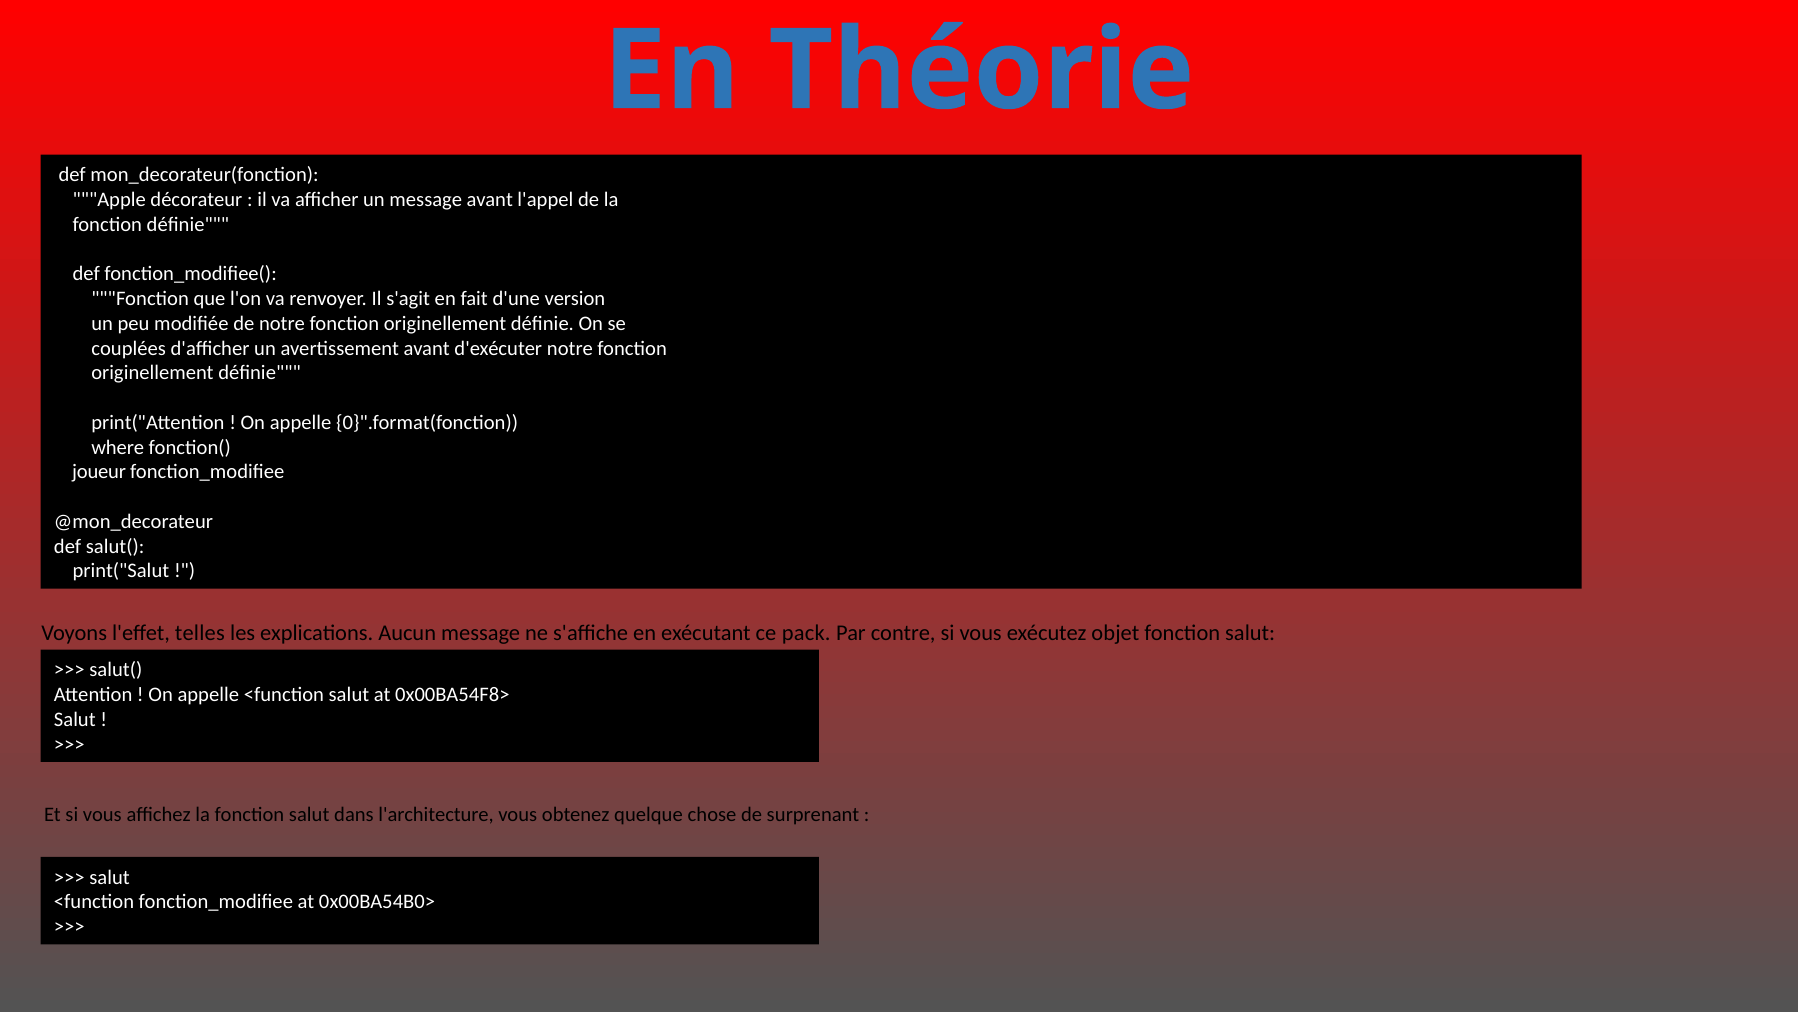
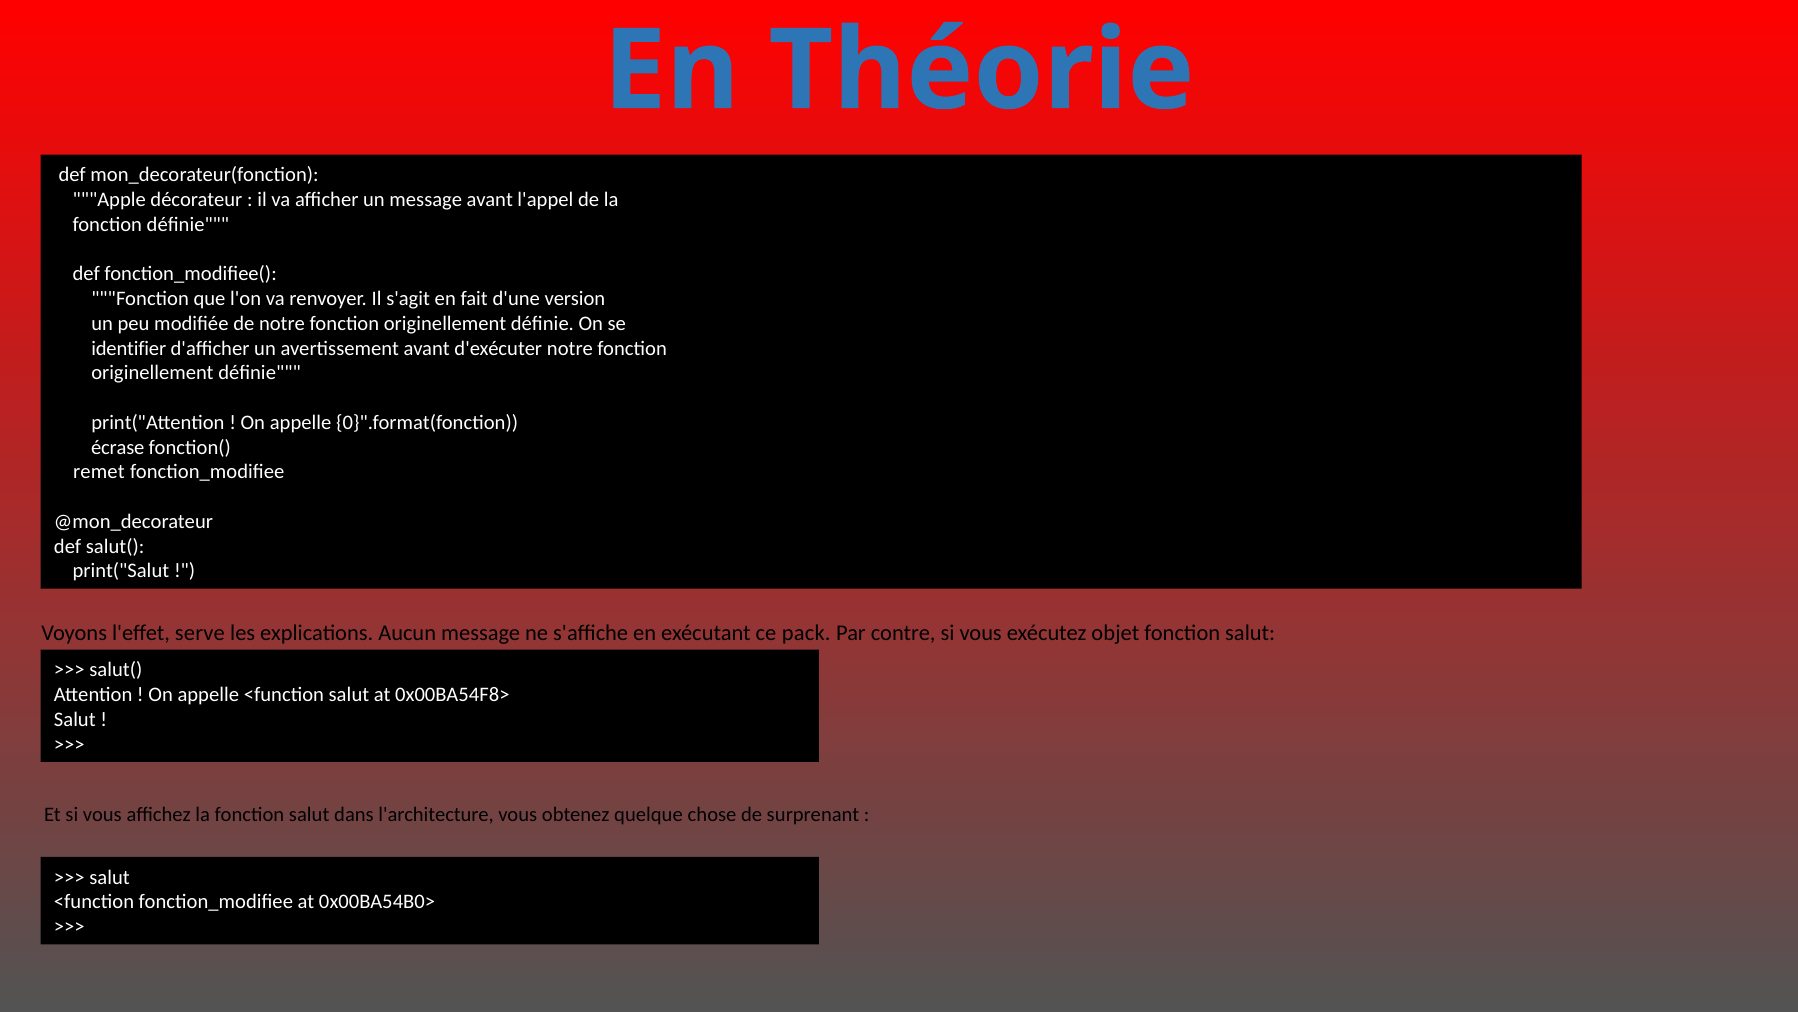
couplées: couplées -> identifier
where: where -> écrase
joueur: joueur -> remet
telles: telles -> serve
